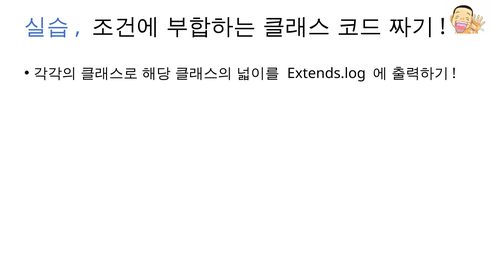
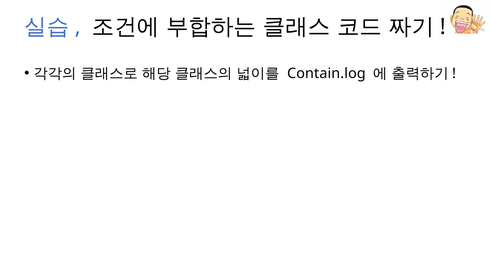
Extends.log: Extends.log -> Contain.log
